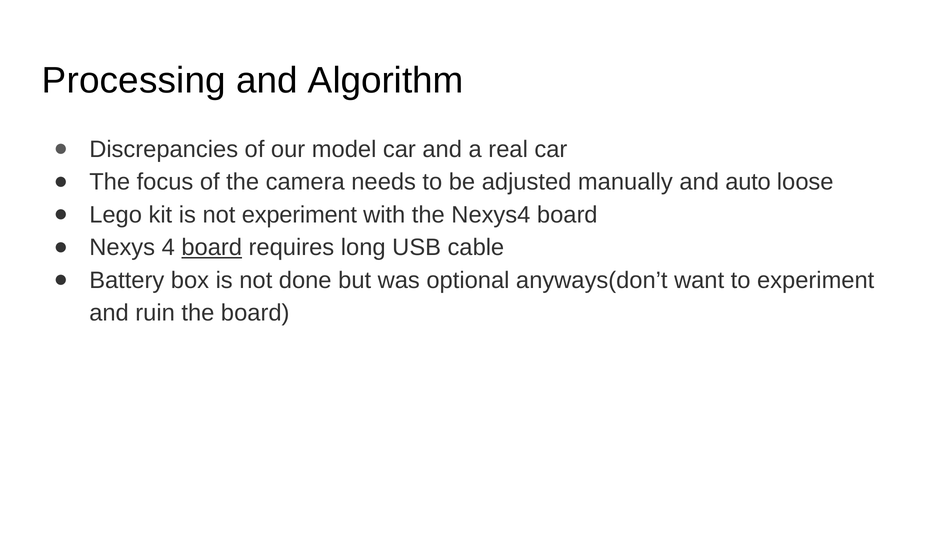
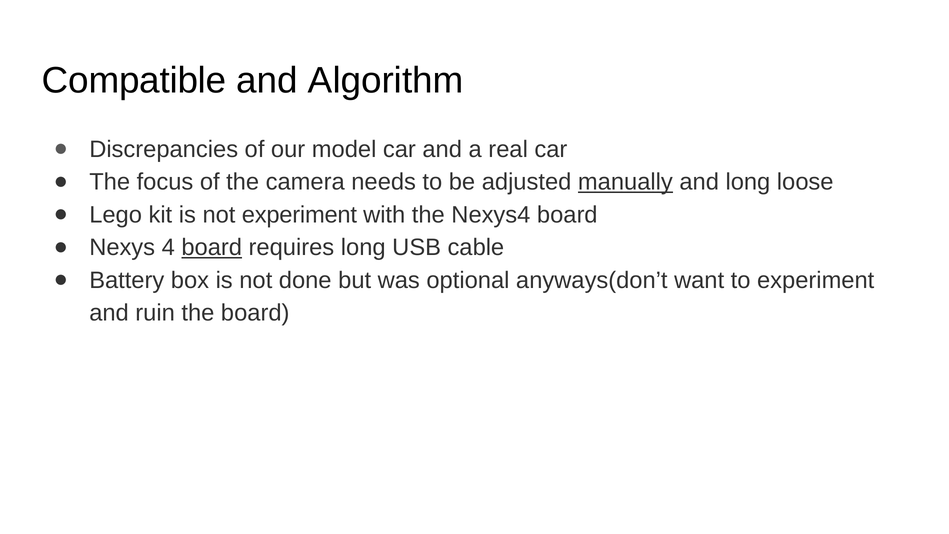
Processing: Processing -> Compatible
manually underline: none -> present
and auto: auto -> long
